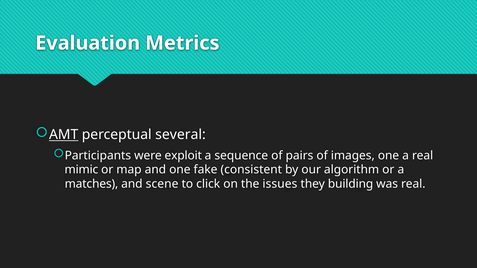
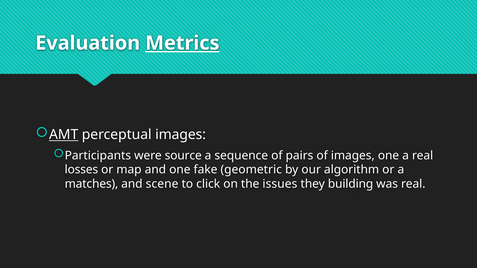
Metrics underline: none -> present
perceptual several: several -> images
exploit: exploit -> source
mimic: mimic -> losses
consistent: consistent -> geometric
